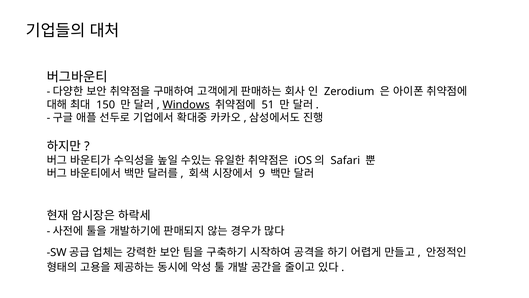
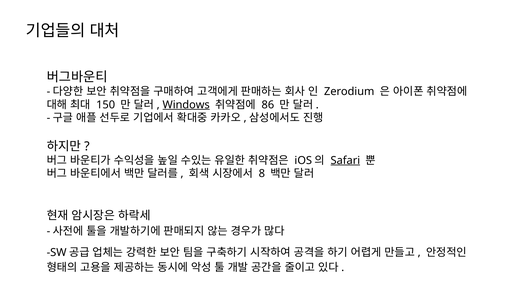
51: 51 -> 86
Safari underline: none -> present
9: 9 -> 8
